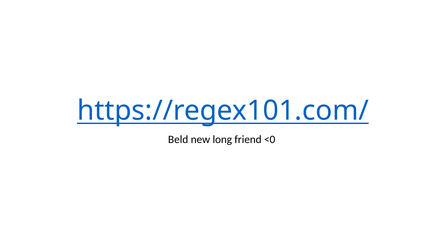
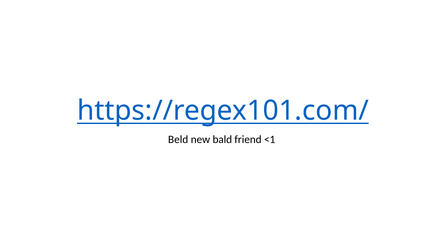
long: long -> bald
<0: <0 -> <1
